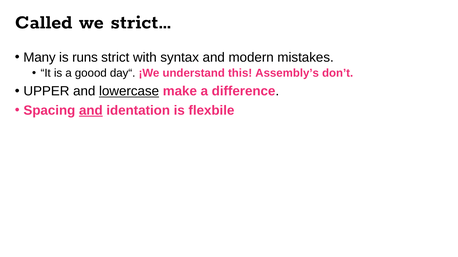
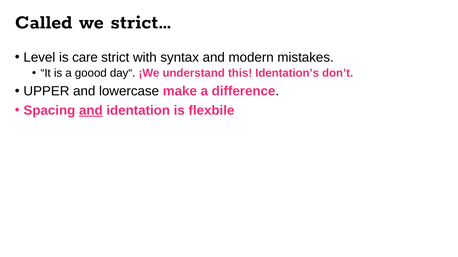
Many: Many -> Level
runs: runs -> care
Assembly’s: Assembly’s -> Identation’s
lowercase underline: present -> none
